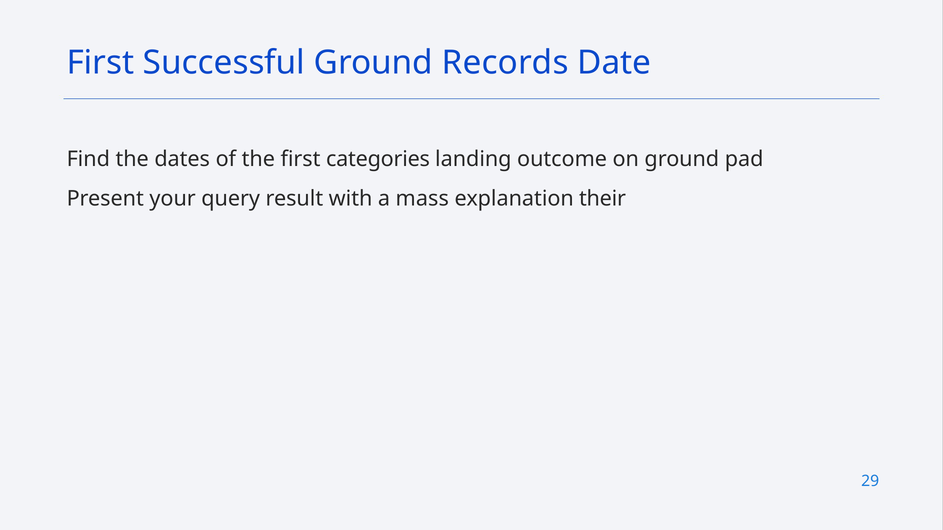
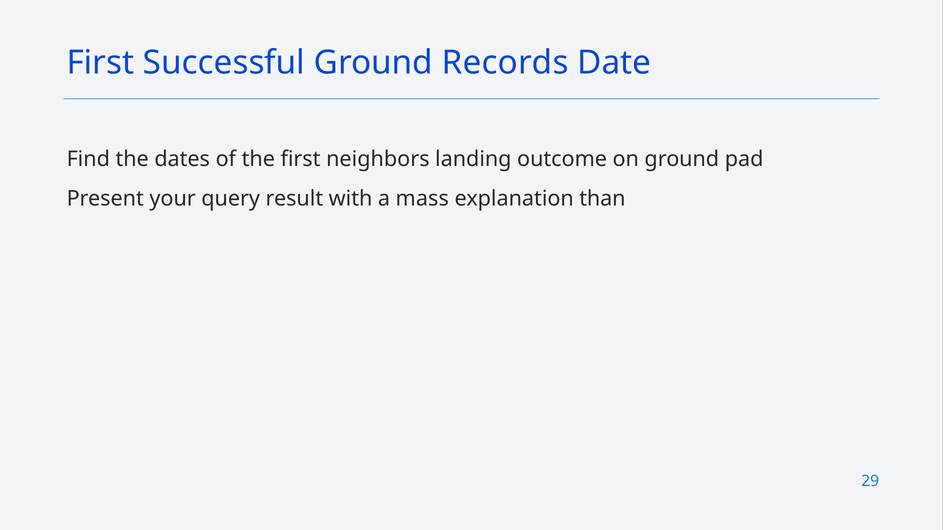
categories: categories -> neighbors
their: their -> than
